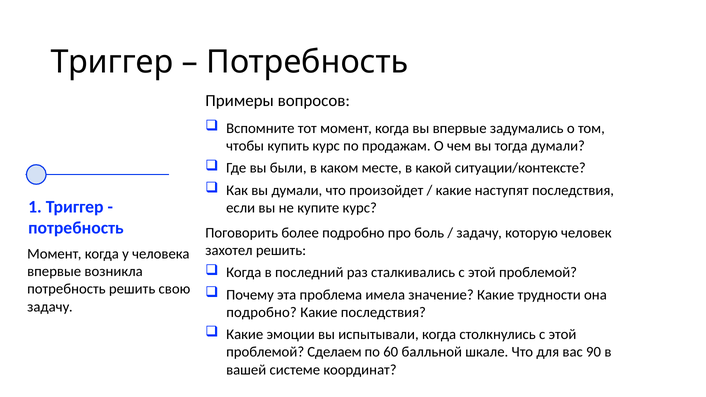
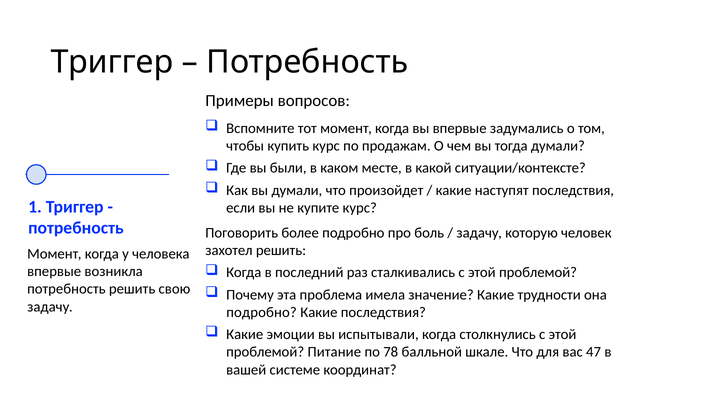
Сделаем: Сделаем -> Питание
60: 60 -> 78
90: 90 -> 47
